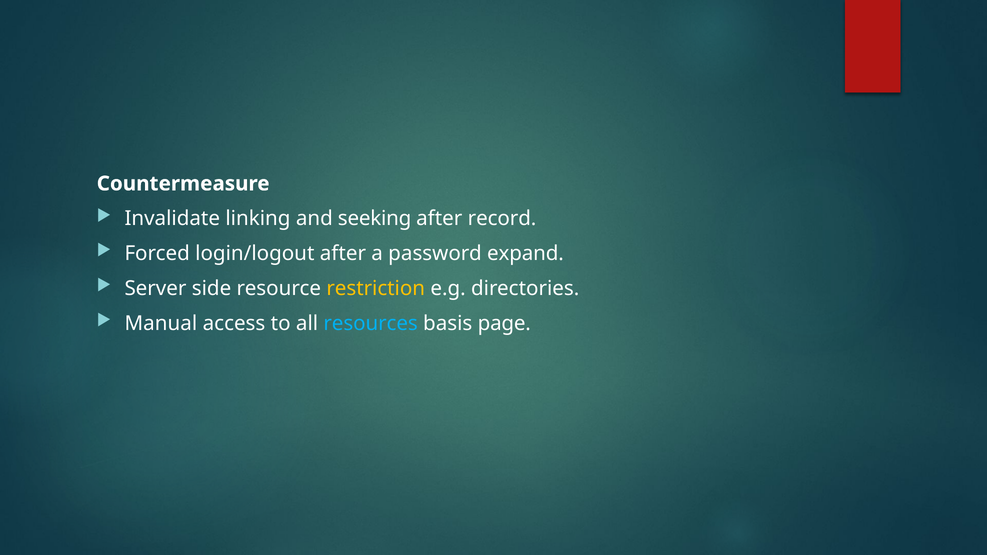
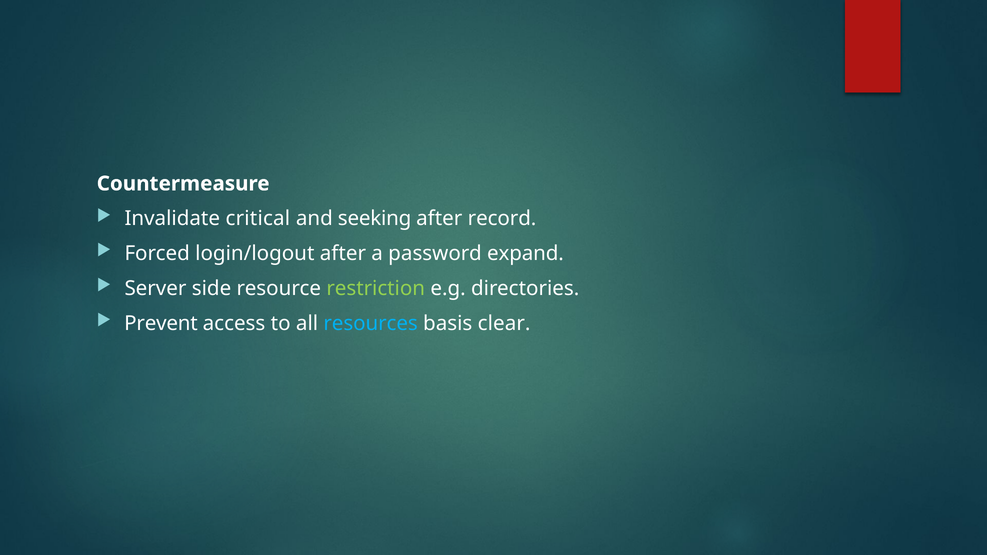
linking: linking -> critical
restriction colour: yellow -> light green
Manual: Manual -> Prevent
page: page -> clear
